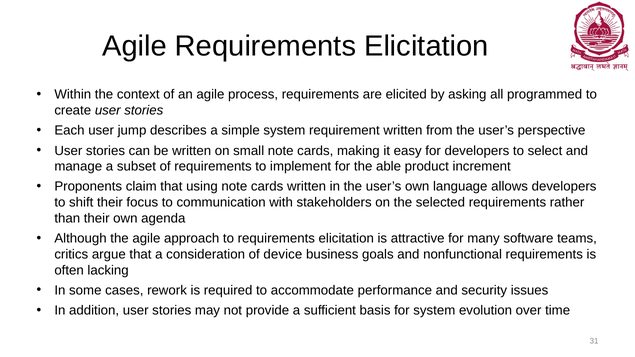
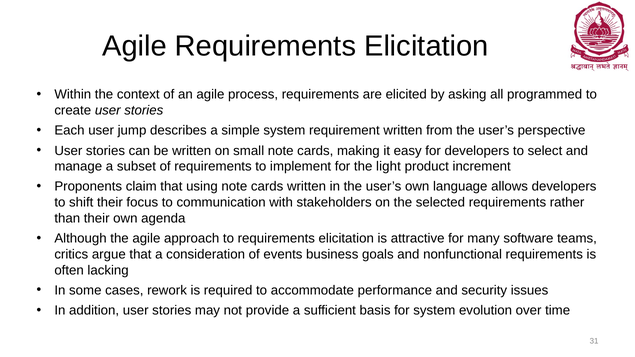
able: able -> light
device: device -> events
